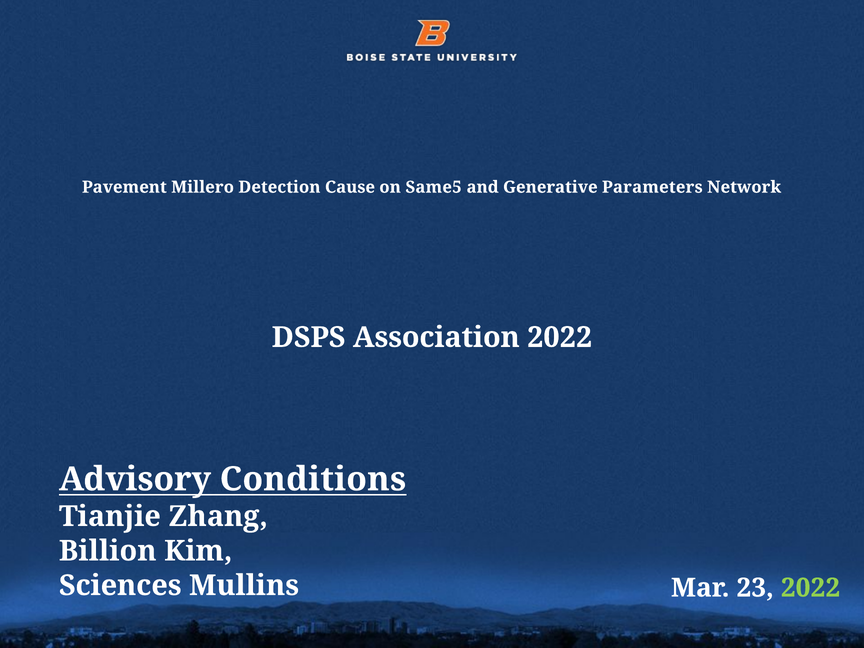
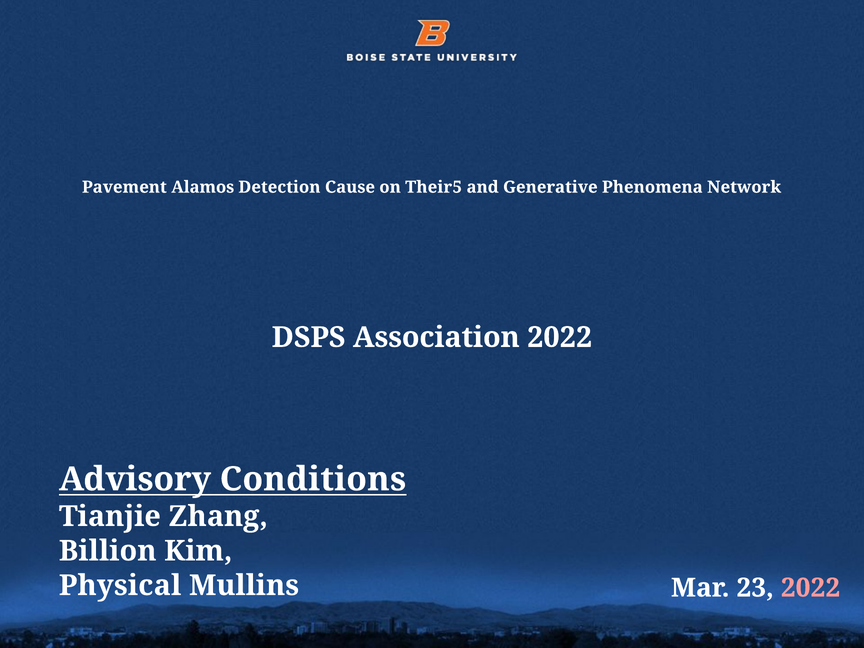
Millero: Millero -> Alamos
Same5: Same5 -> Their5
Parameters: Parameters -> Phenomena
Sciences: Sciences -> Physical
2022 at (810, 588) colour: light green -> pink
